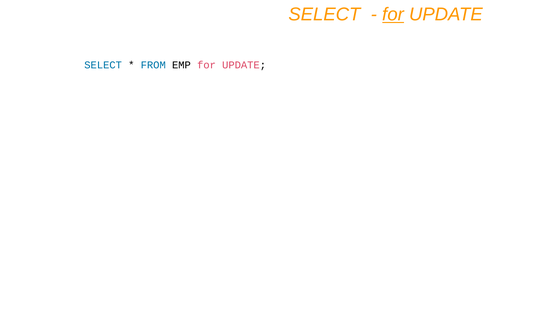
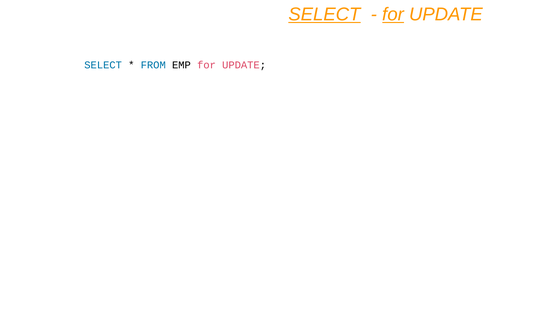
SELECT at (324, 14) underline: none -> present
